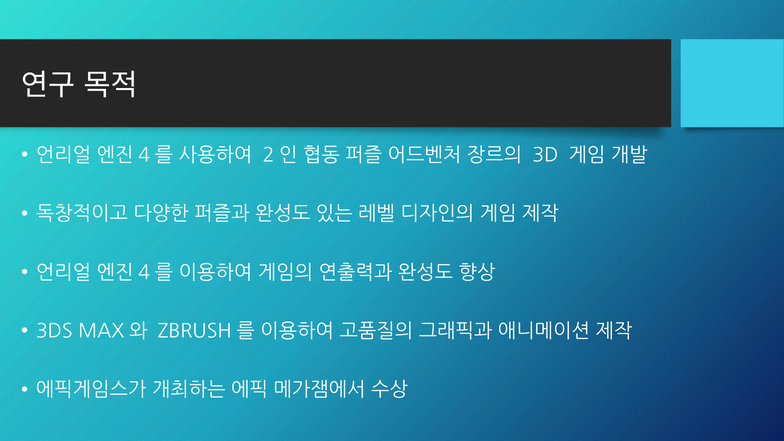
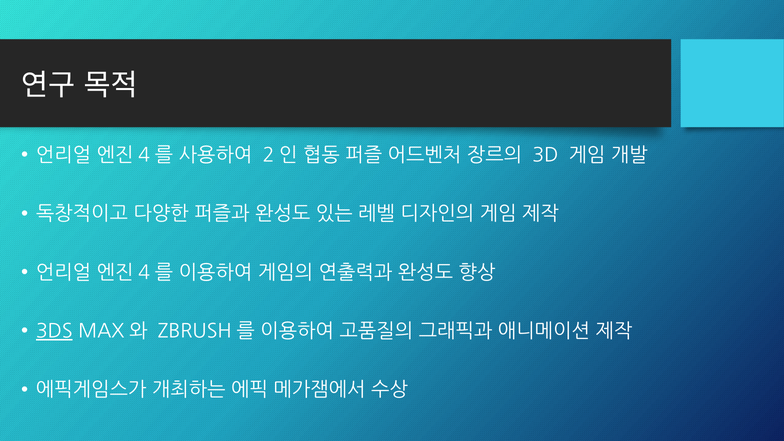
3DS underline: none -> present
